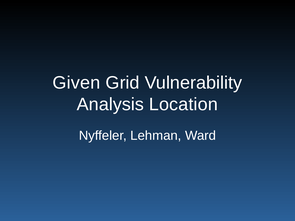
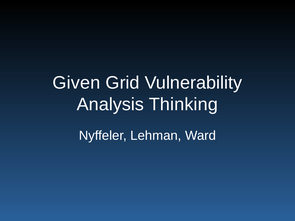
Location: Location -> Thinking
